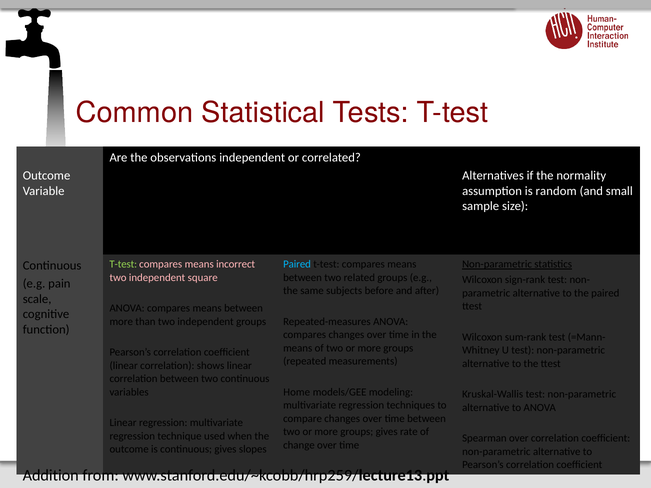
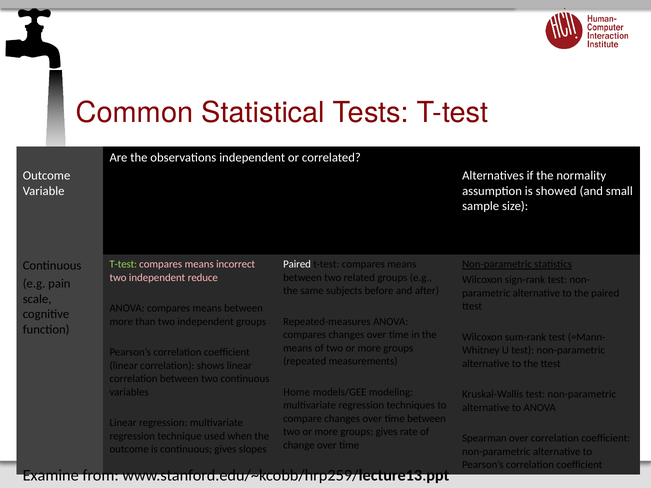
random: random -> showed
Paired at (297, 265) colour: light blue -> white
square: square -> reduce
Addition: Addition -> Examine
